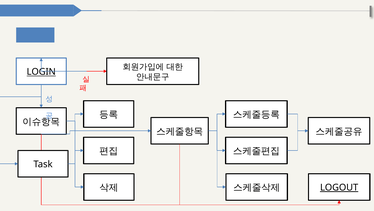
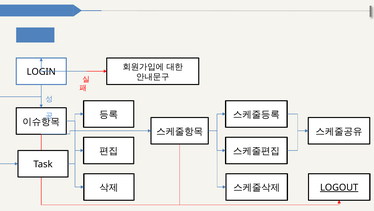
LOGIN underline: present -> none
